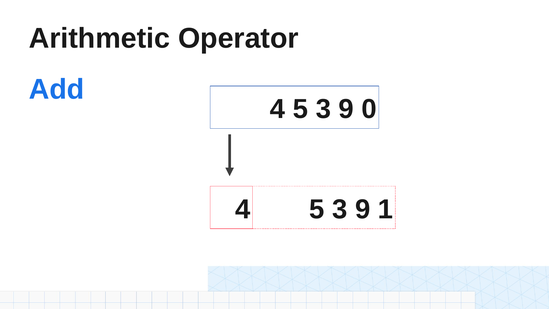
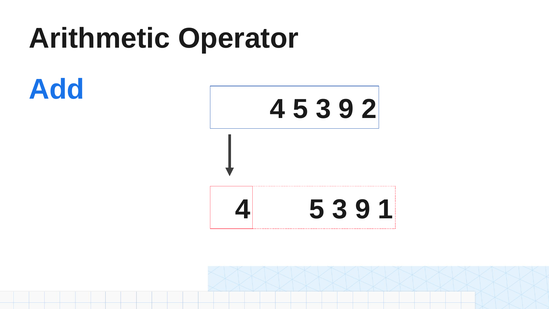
0: 0 -> 2
